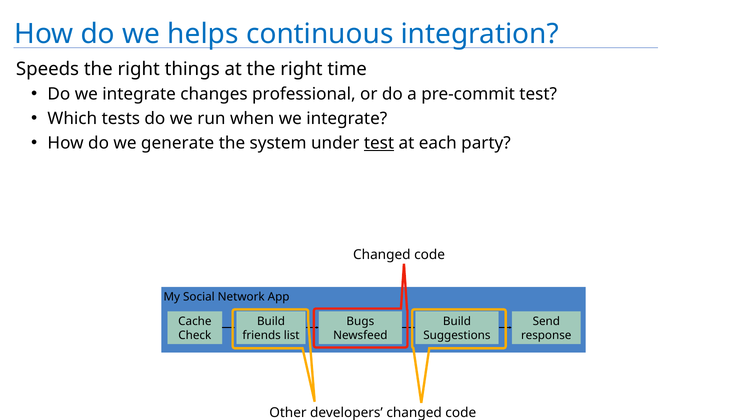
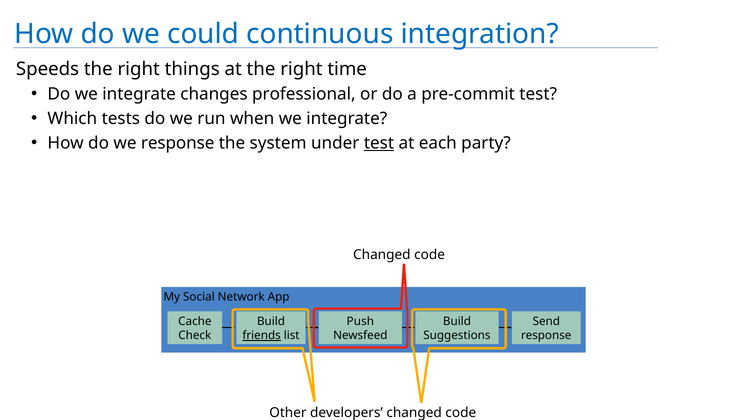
helps: helps -> could
we generate: generate -> response
Bugs: Bugs -> Push
friends underline: none -> present
